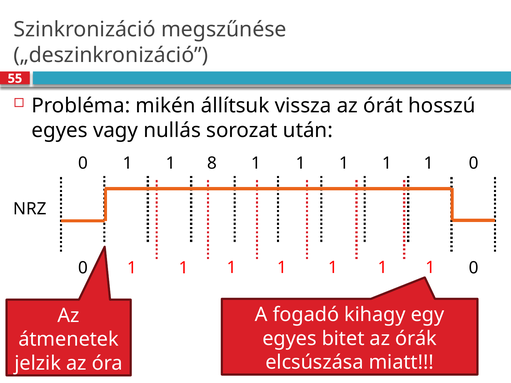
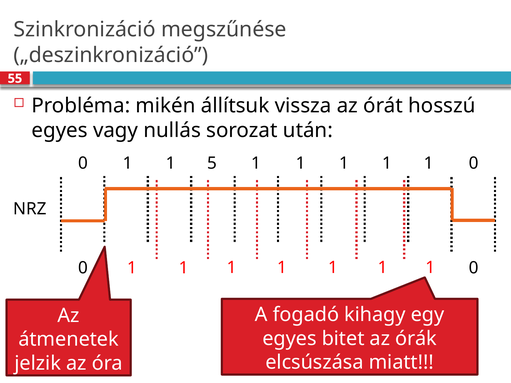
8: 8 -> 5
